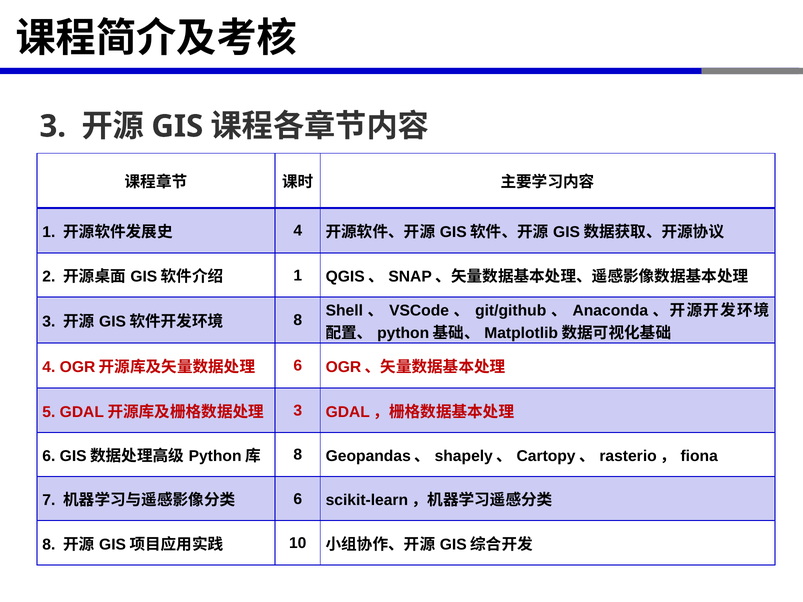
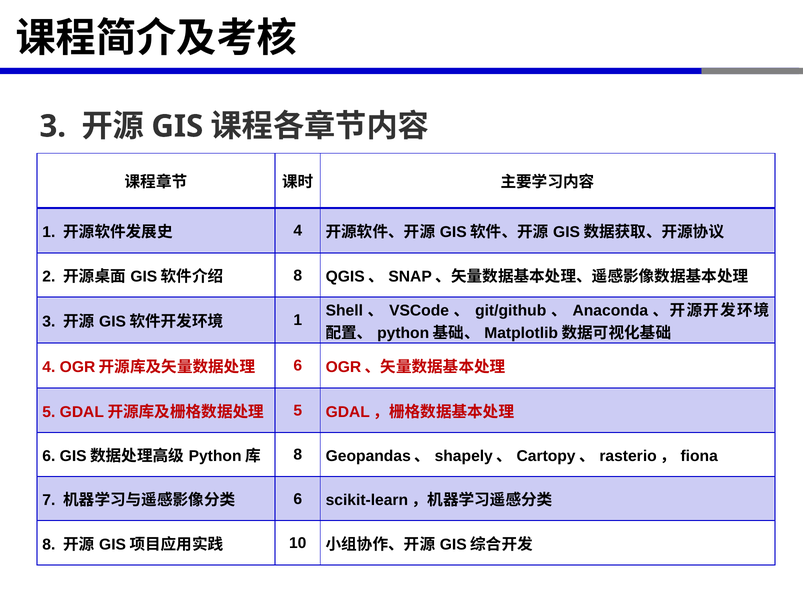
1 at (298, 275): 1 -> 8
8 at (298, 320): 8 -> 1
3 at (298, 411): 3 -> 5
